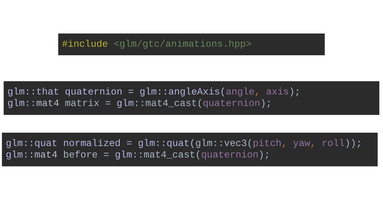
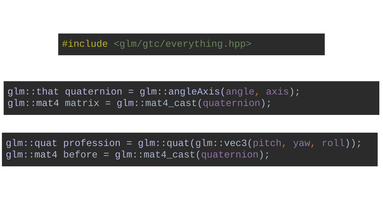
<glm/gtc/animations.hpp>: <glm/gtc/animations.hpp> -> <glm/gtc/everything.hpp>
normalized: normalized -> profession
